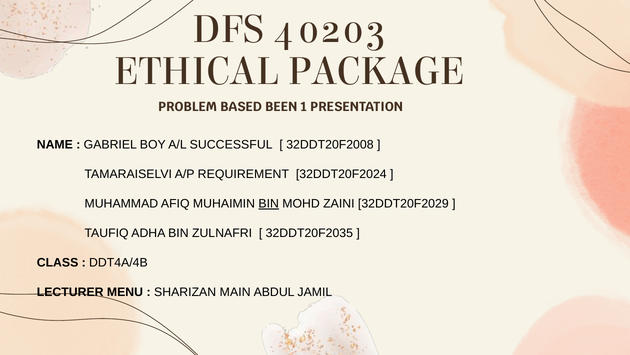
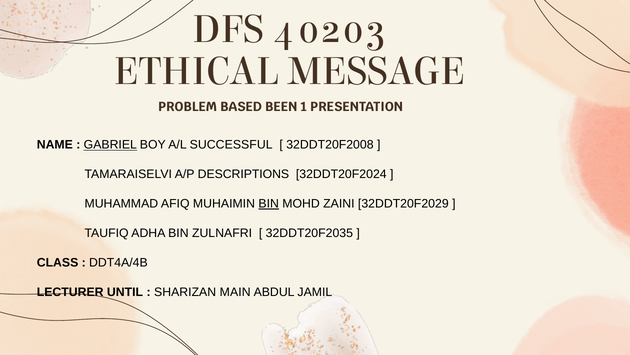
PACKAGE: PACKAGE -> MESSAGE
GABRIEL underline: none -> present
REQUIREMENT: REQUIREMENT -> DESCRIPTIONS
MENU: MENU -> UNTIL
